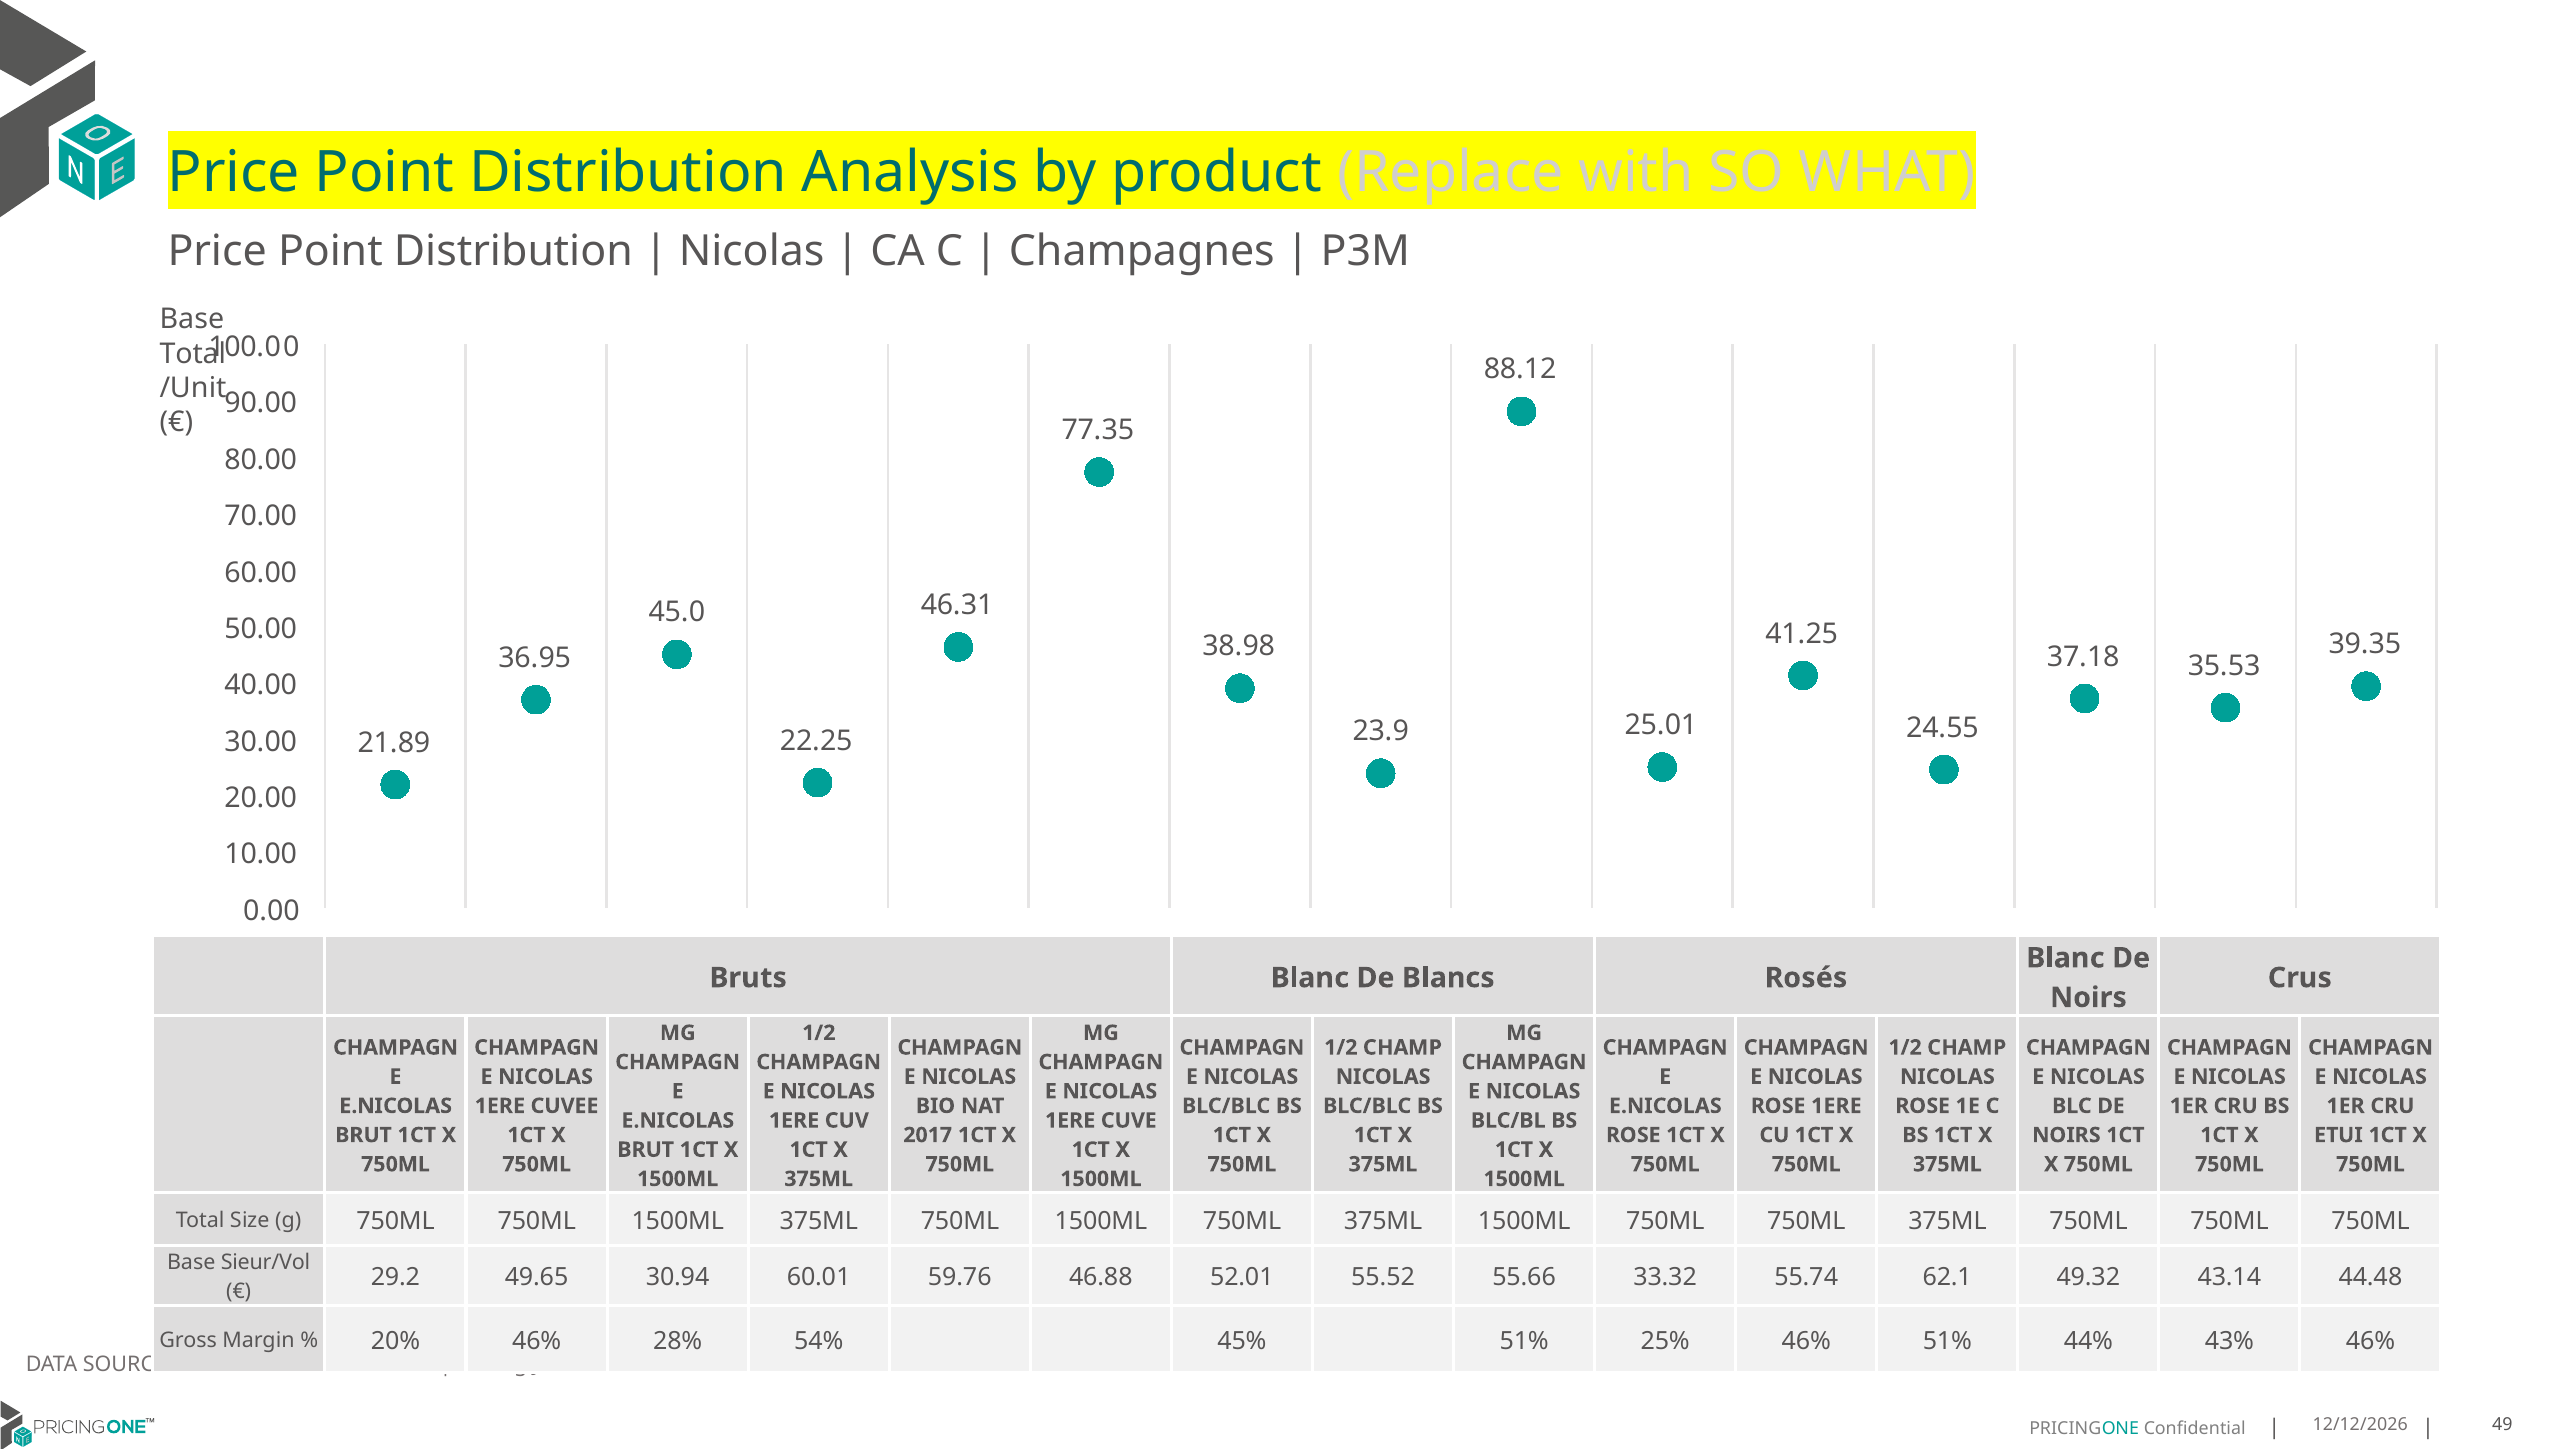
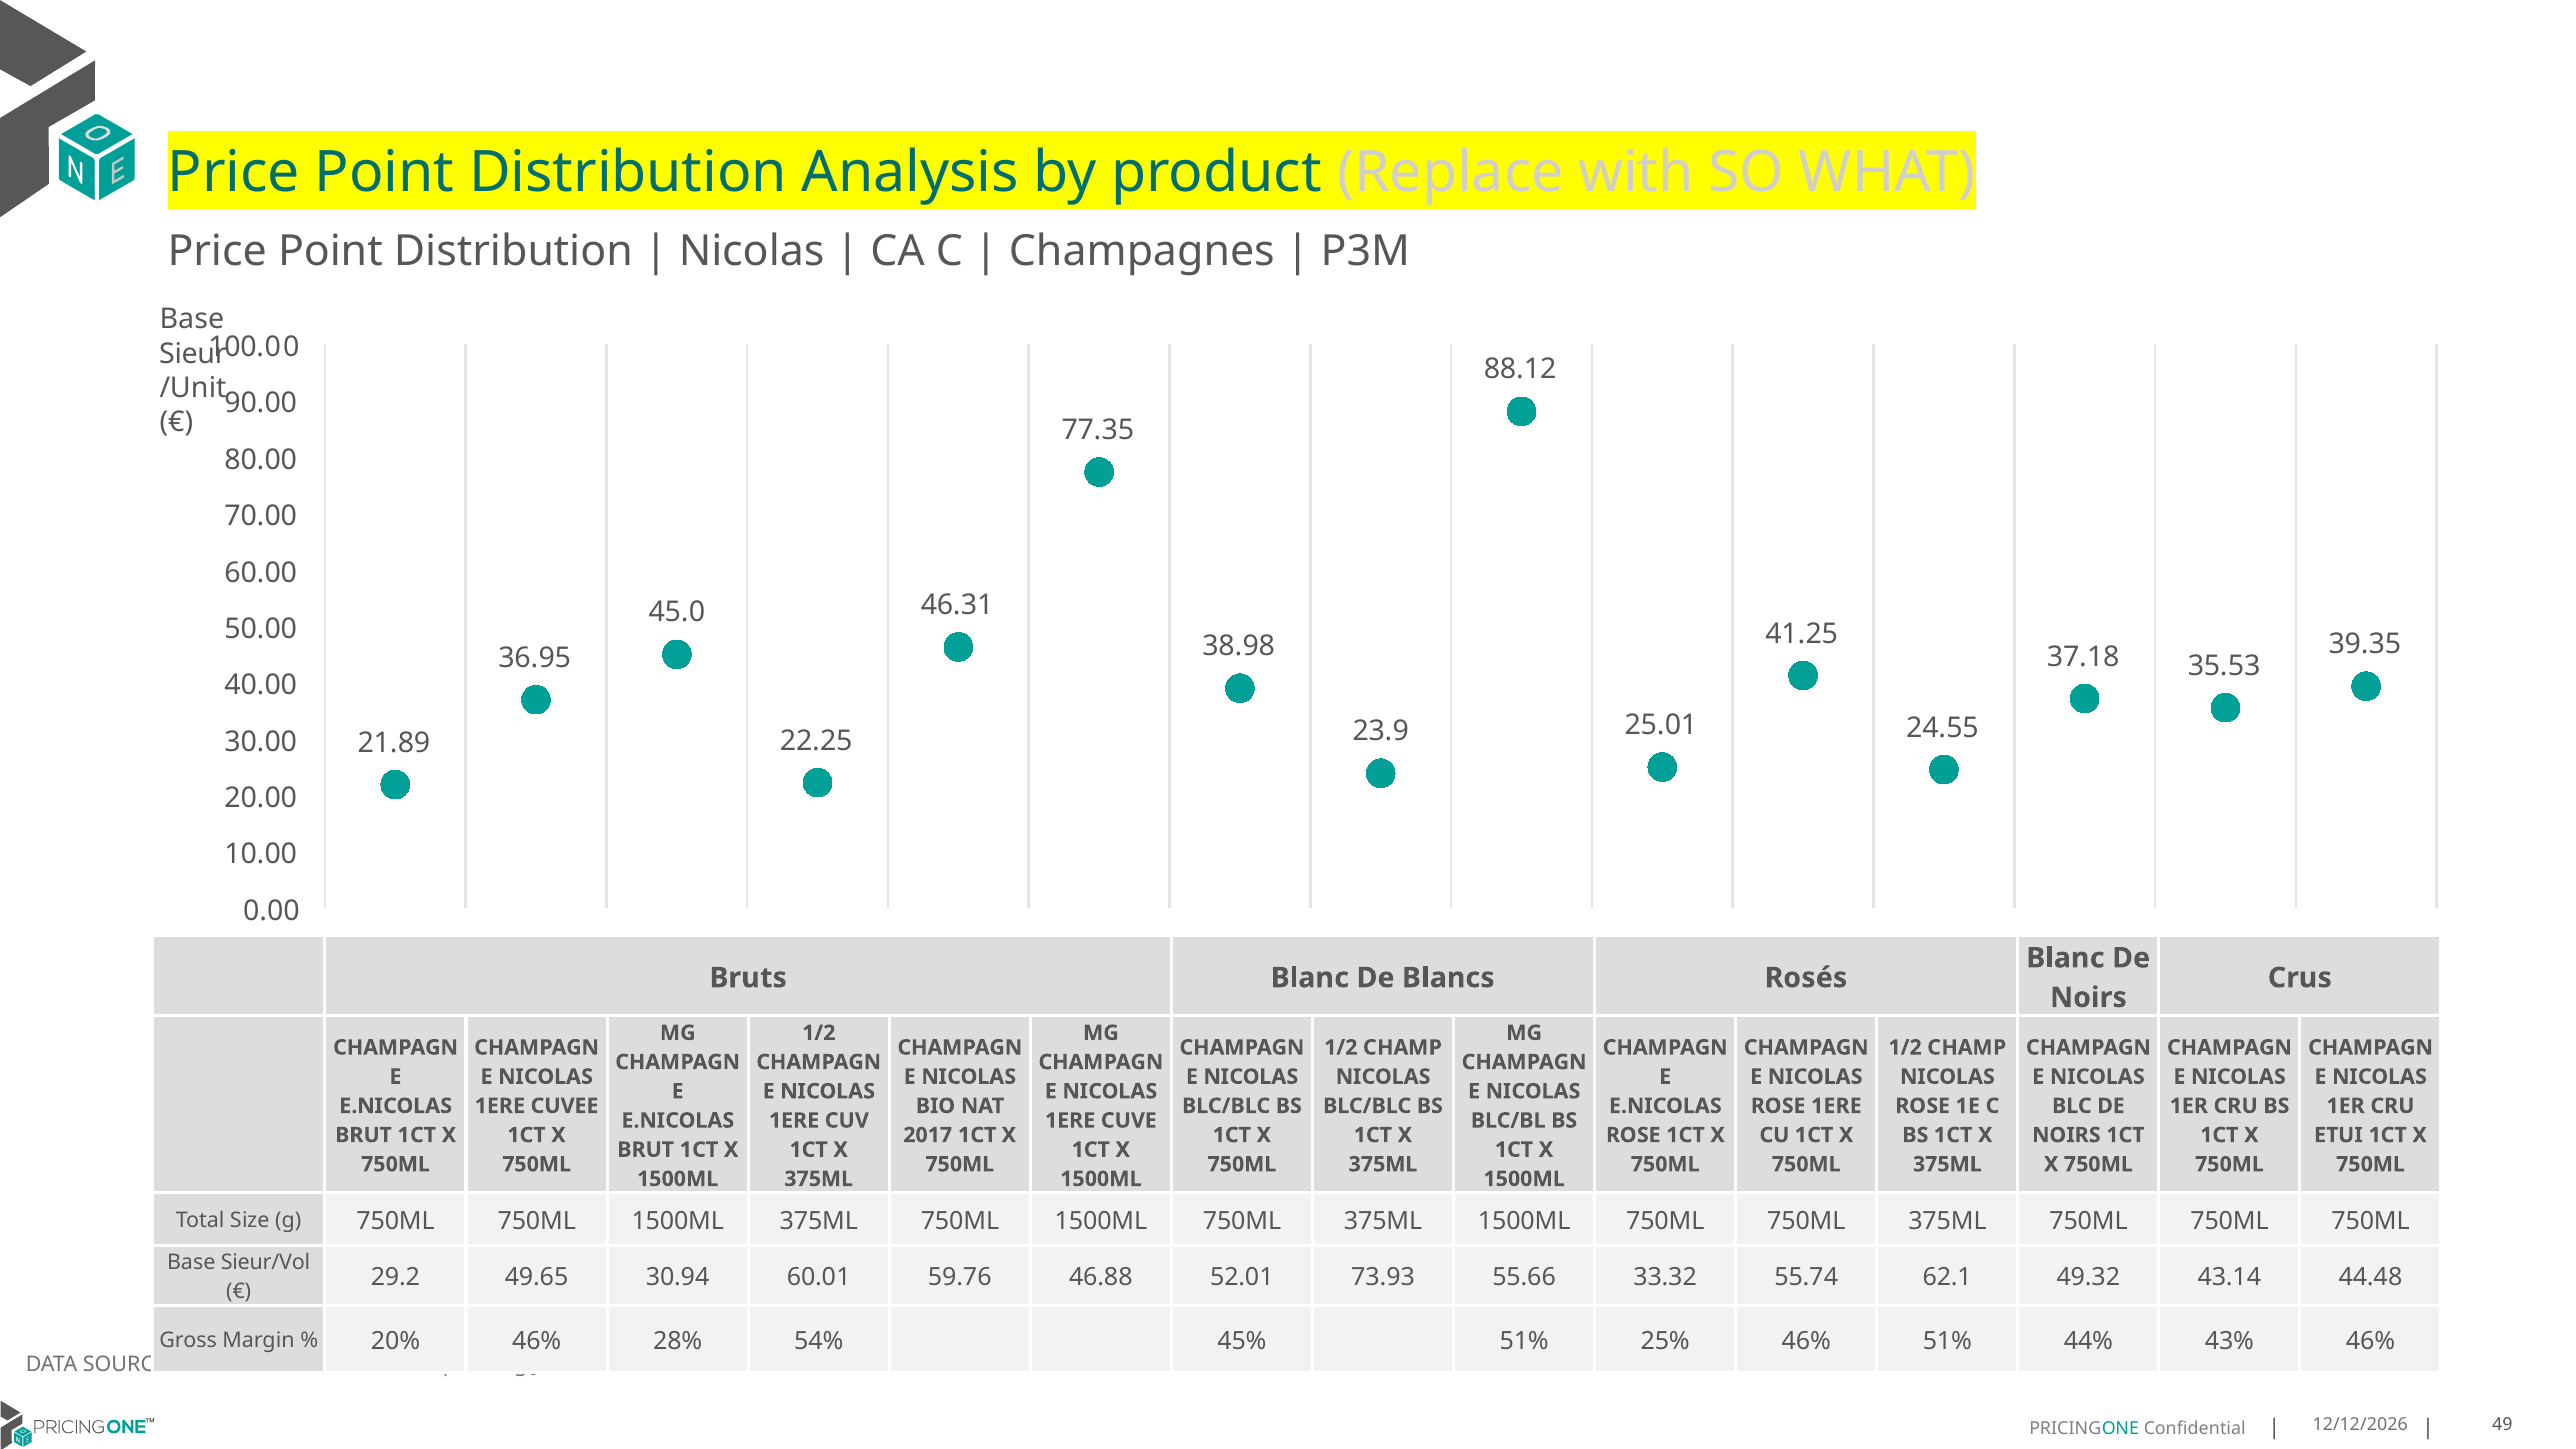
Total at (193, 354): Total -> Sieur
55.52: 55.52 -> 73.93
